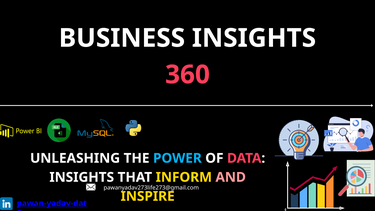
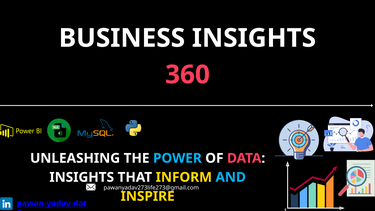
AND colour: pink -> light blue
